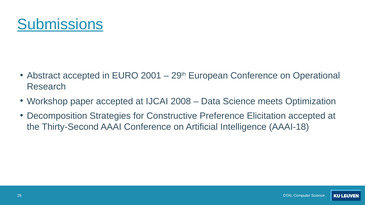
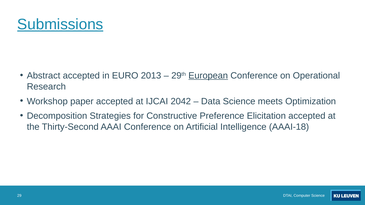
2001: 2001 -> 2013
European underline: none -> present
2008: 2008 -> 2042
